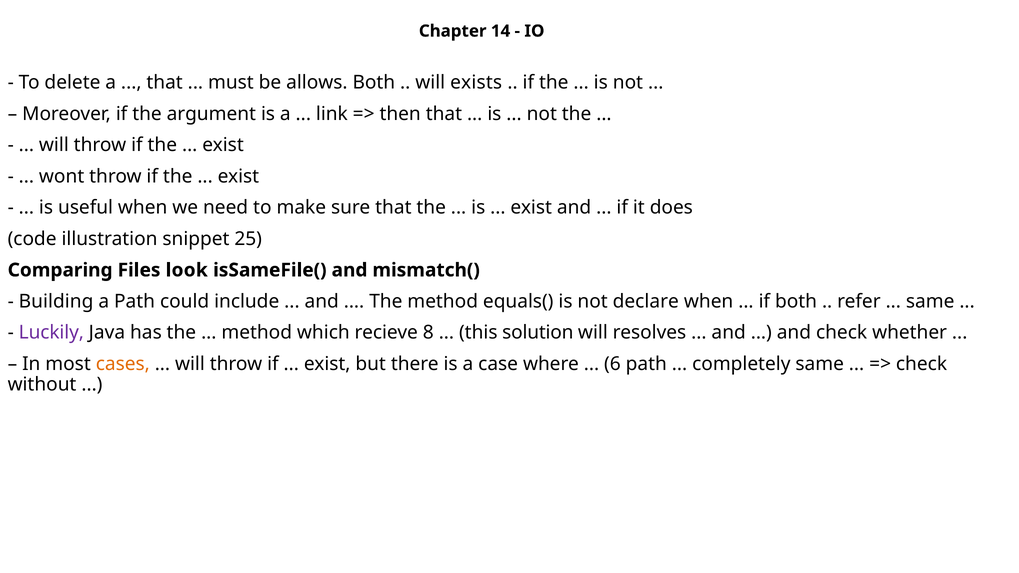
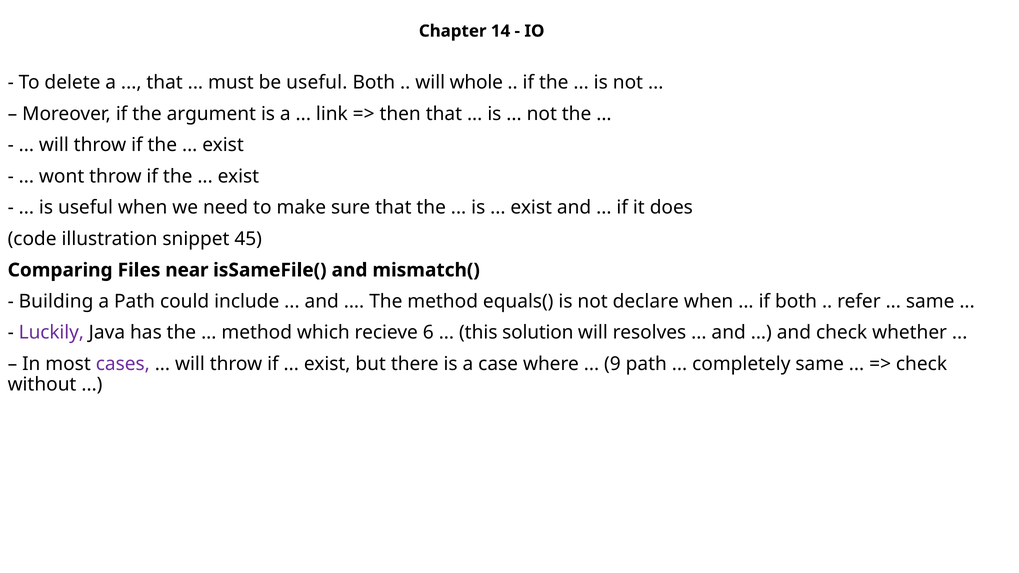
be allows: allows -> useful
exists: exists -> whole
25: 25 -> 45
look: look -> near
8: 8 -> 6
cases colour: orange -> purple
6: 6 -> 9
